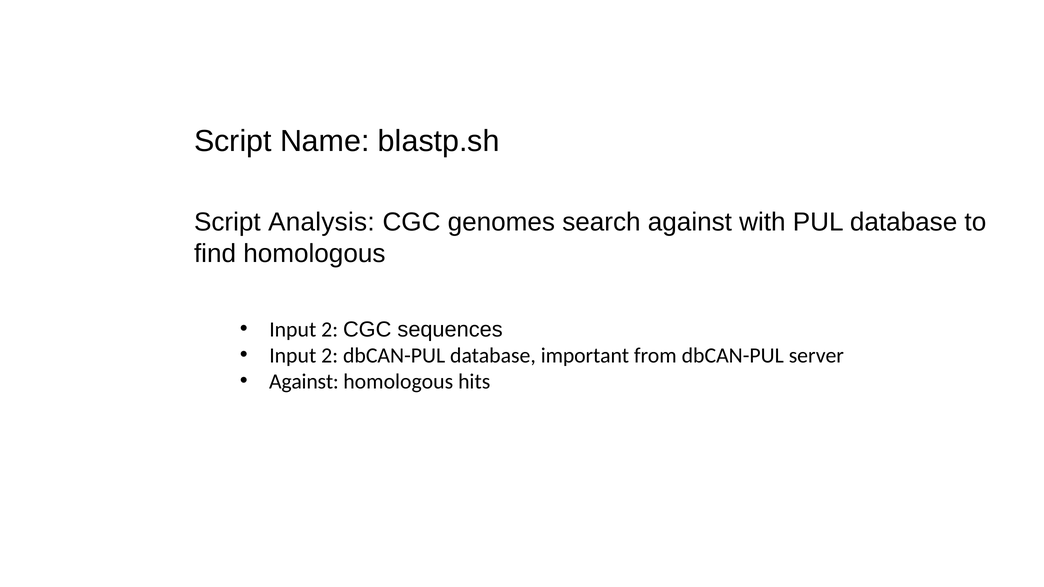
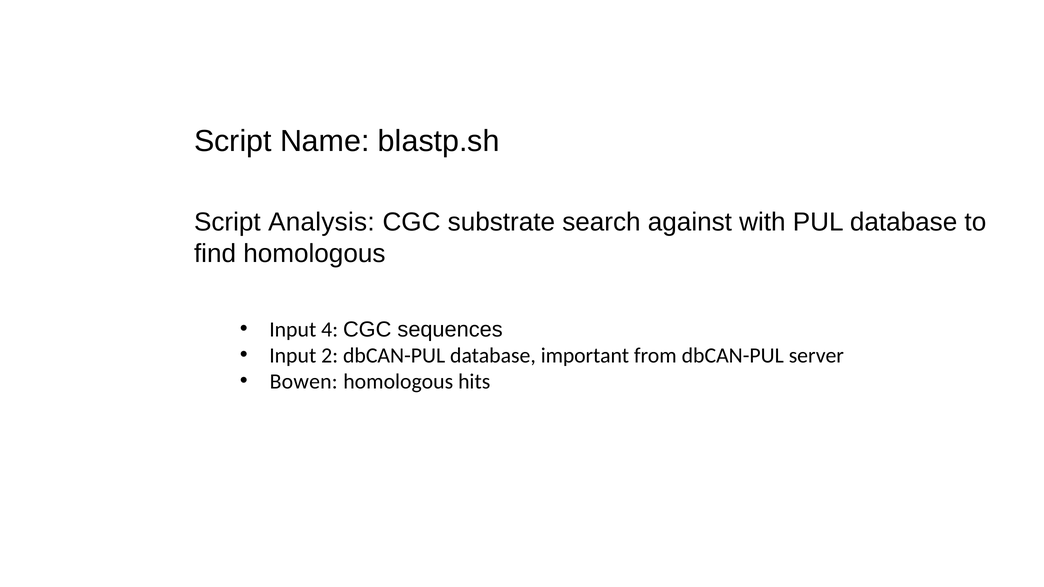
genomes: genomes -> substrate
2 at (330, 329): 2 -> 4
Against at (304, 382): Against -> Bowen
